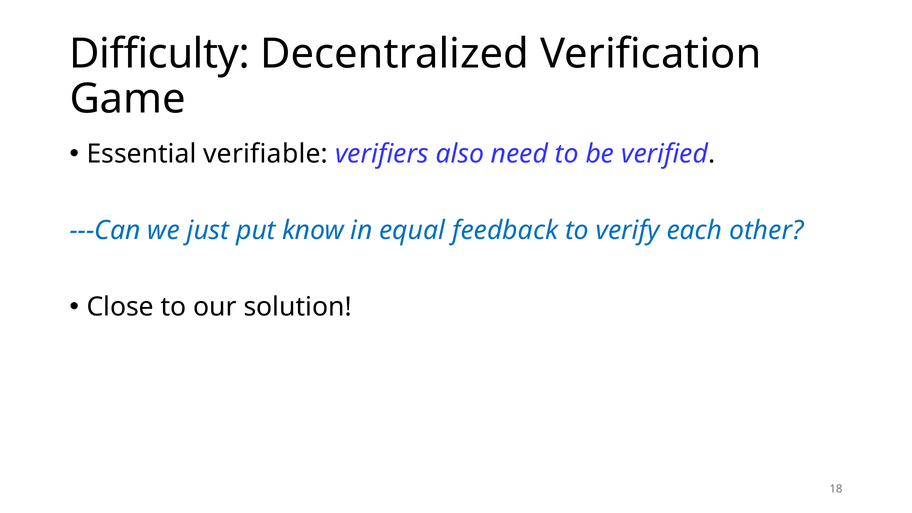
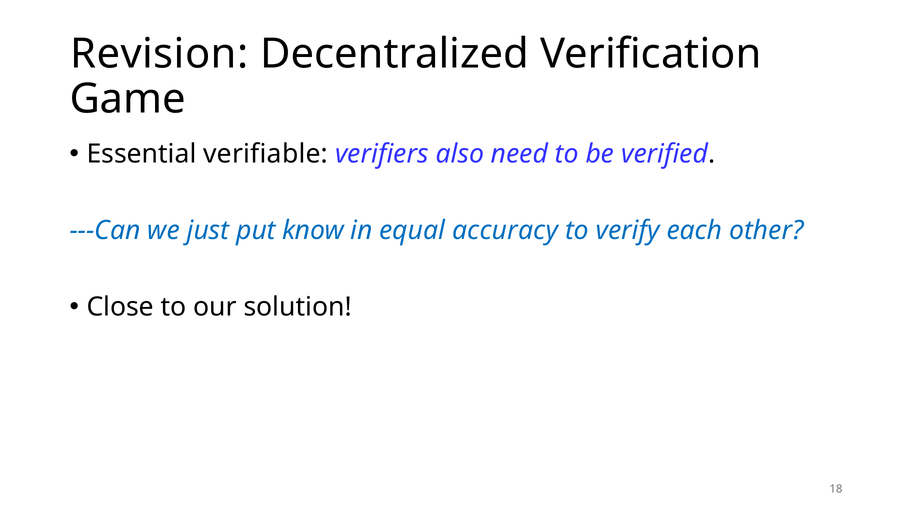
Difficulty: Difficulty -> Revision
feedback: feedback -> accuracy
